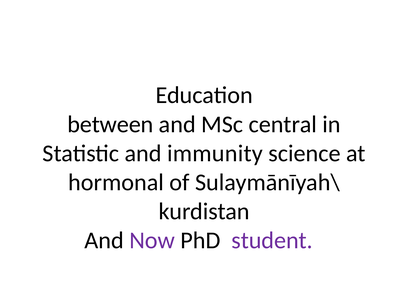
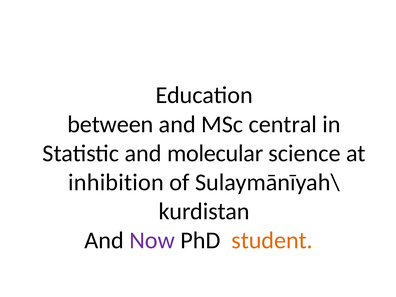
immunity: immunity -> molecular
hormonal: hormonal -> inhibition
student colour: purple -> orange
